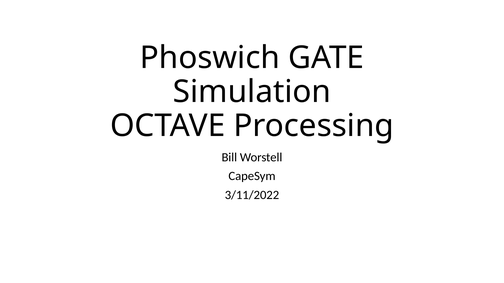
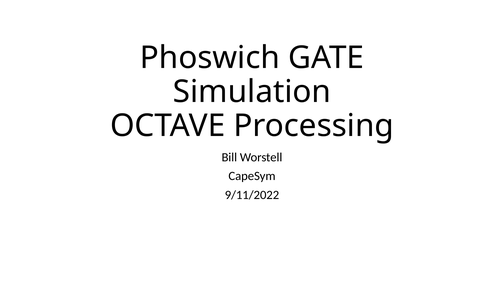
3/11/2022: 3/11/2022 -> 9/11/2022
